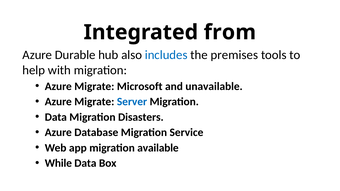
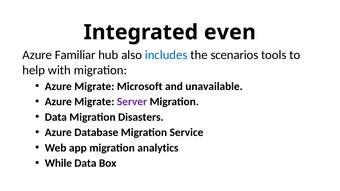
from: from -> even
Durable: Durable -> Familiar
premises: premises -> scenarios
Server colour: blue -> purple
available: available -> analytics
